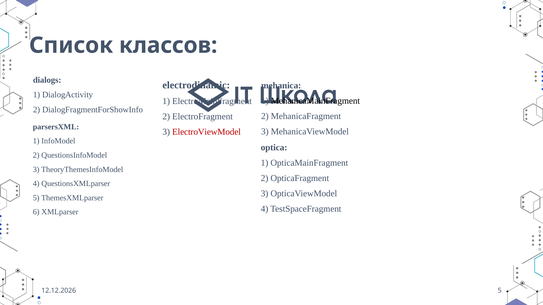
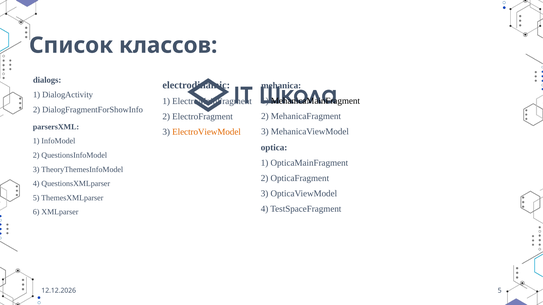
ElectroViewModel colour: red -> orange
